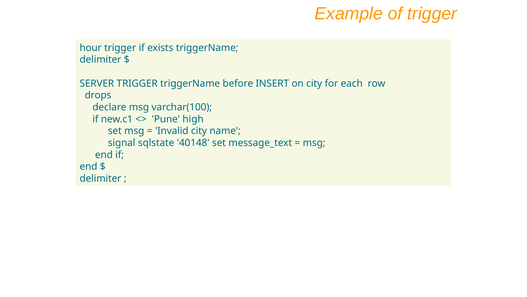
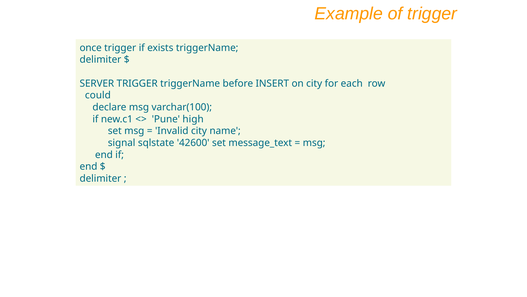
hour: hour -> once
drops: drops -> could
40148: 40148 -> 42600
